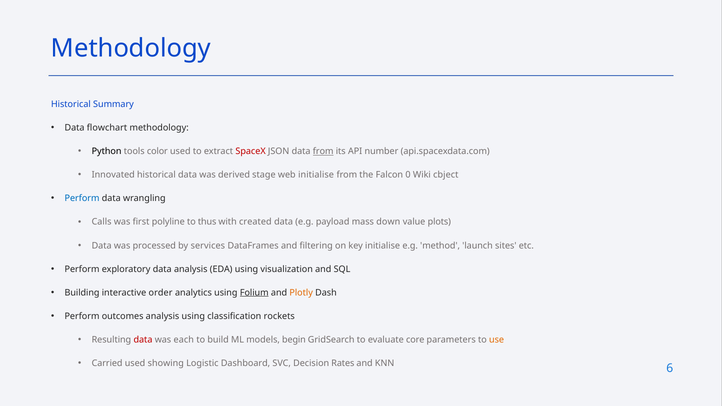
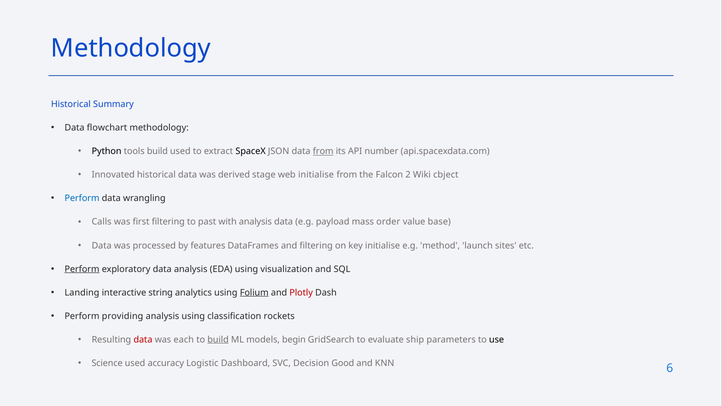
tools color: color -> build
SpaceX colour: red -> black
0: 0 -> 2
first polyline: polyline -> filtering
thus: thus -> past
with created: created -> analysis
down: down -> order
plots: plots -> base
services: services -> features
Perform at (82, 269) underline: none -> present
Building: Building -> Landing
order: order -> string
Plotly colour: orange -> red
outcomes: outcomes -> providing
build at (218, 340) underline: none -> present
core: core -> ship
use colour: orange -> black
Carried: Carried -> Science
showing: showing -> accuracy
Rates: Rates -> Good
